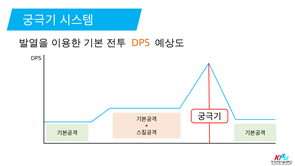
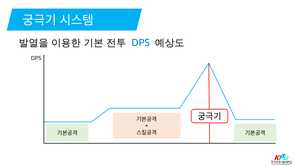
DPS at (141, 43) colour: orange -> blue
